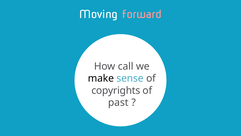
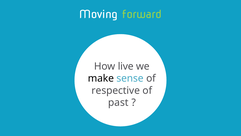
forward colour: pink -> light green
call: call -> live
copyrights: copyrights -> respective
